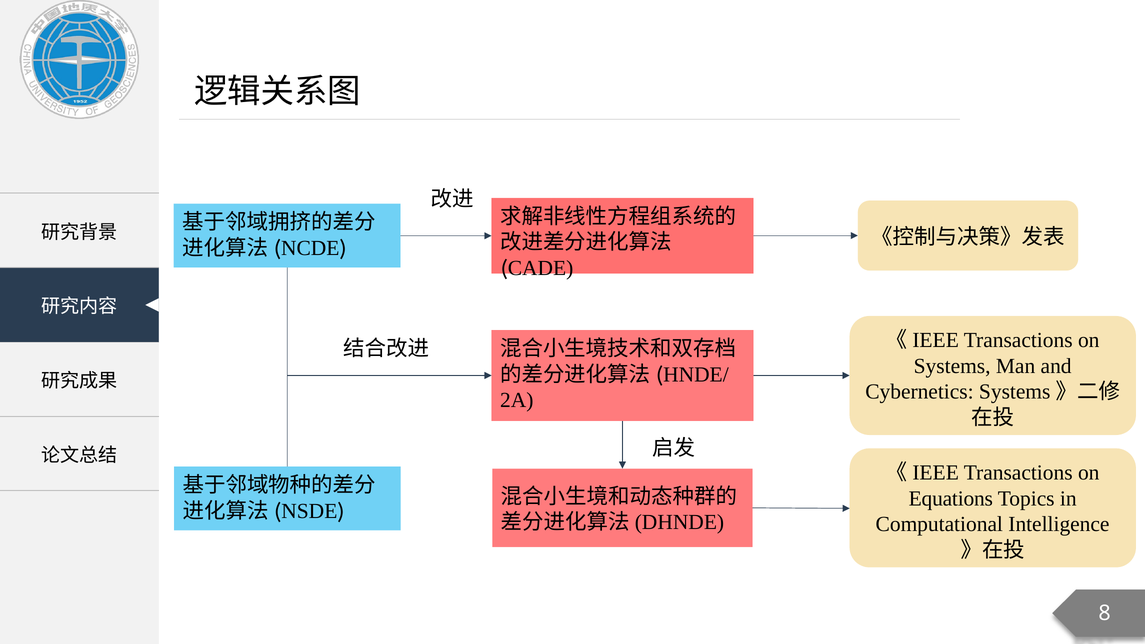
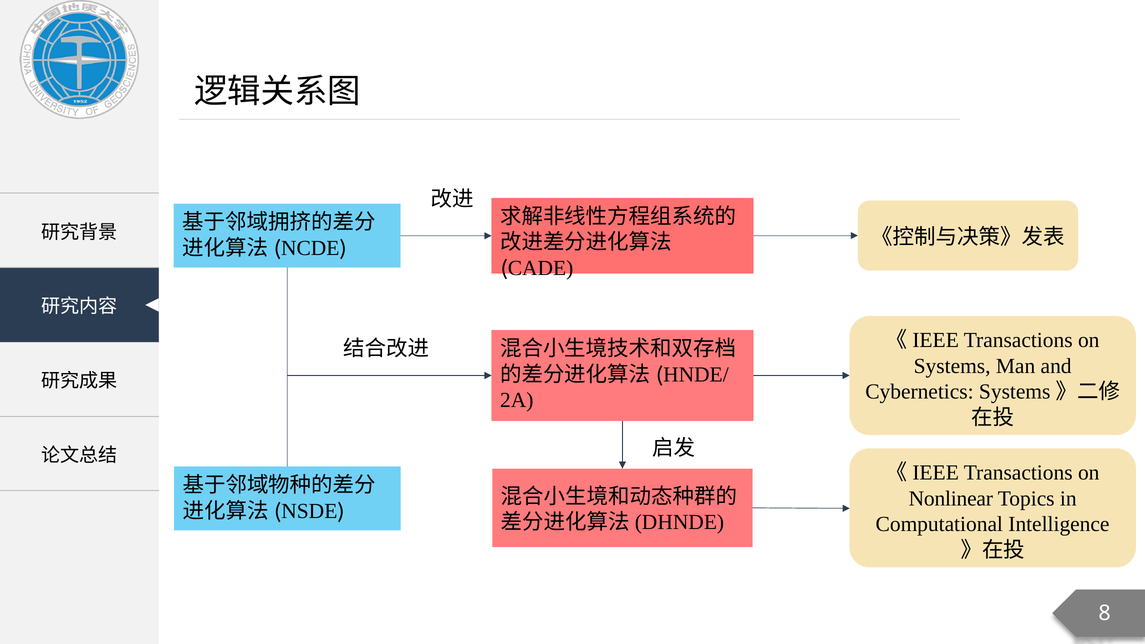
Equations: Equations -> Nonlinear
